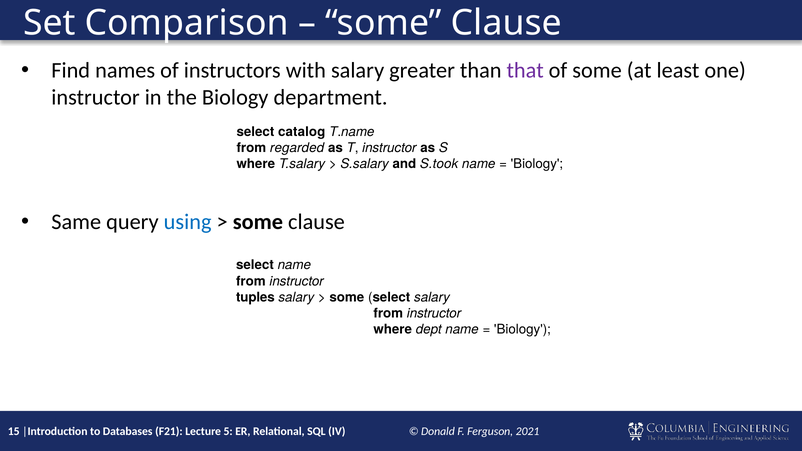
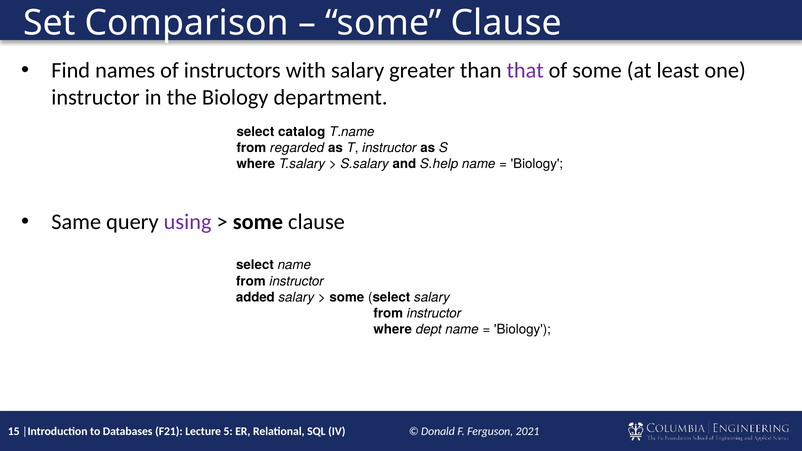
S.took: S.took -> S.help
using colour: blue -> purple
tuples: tuples -> added
